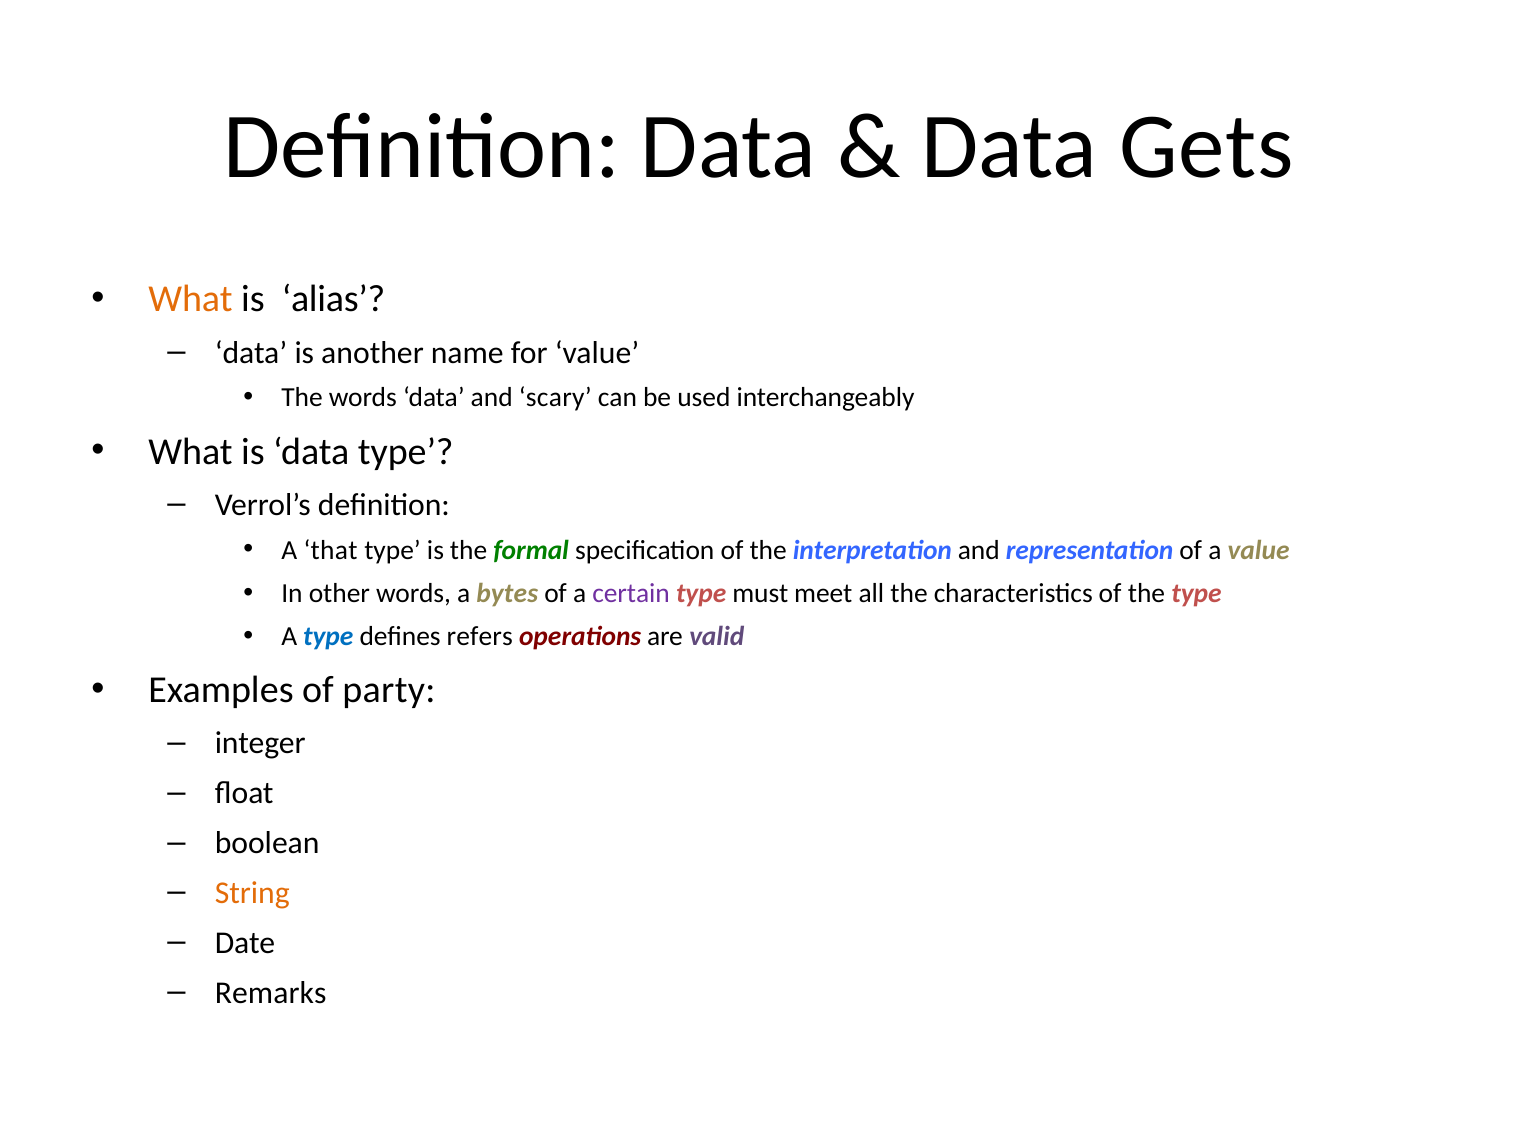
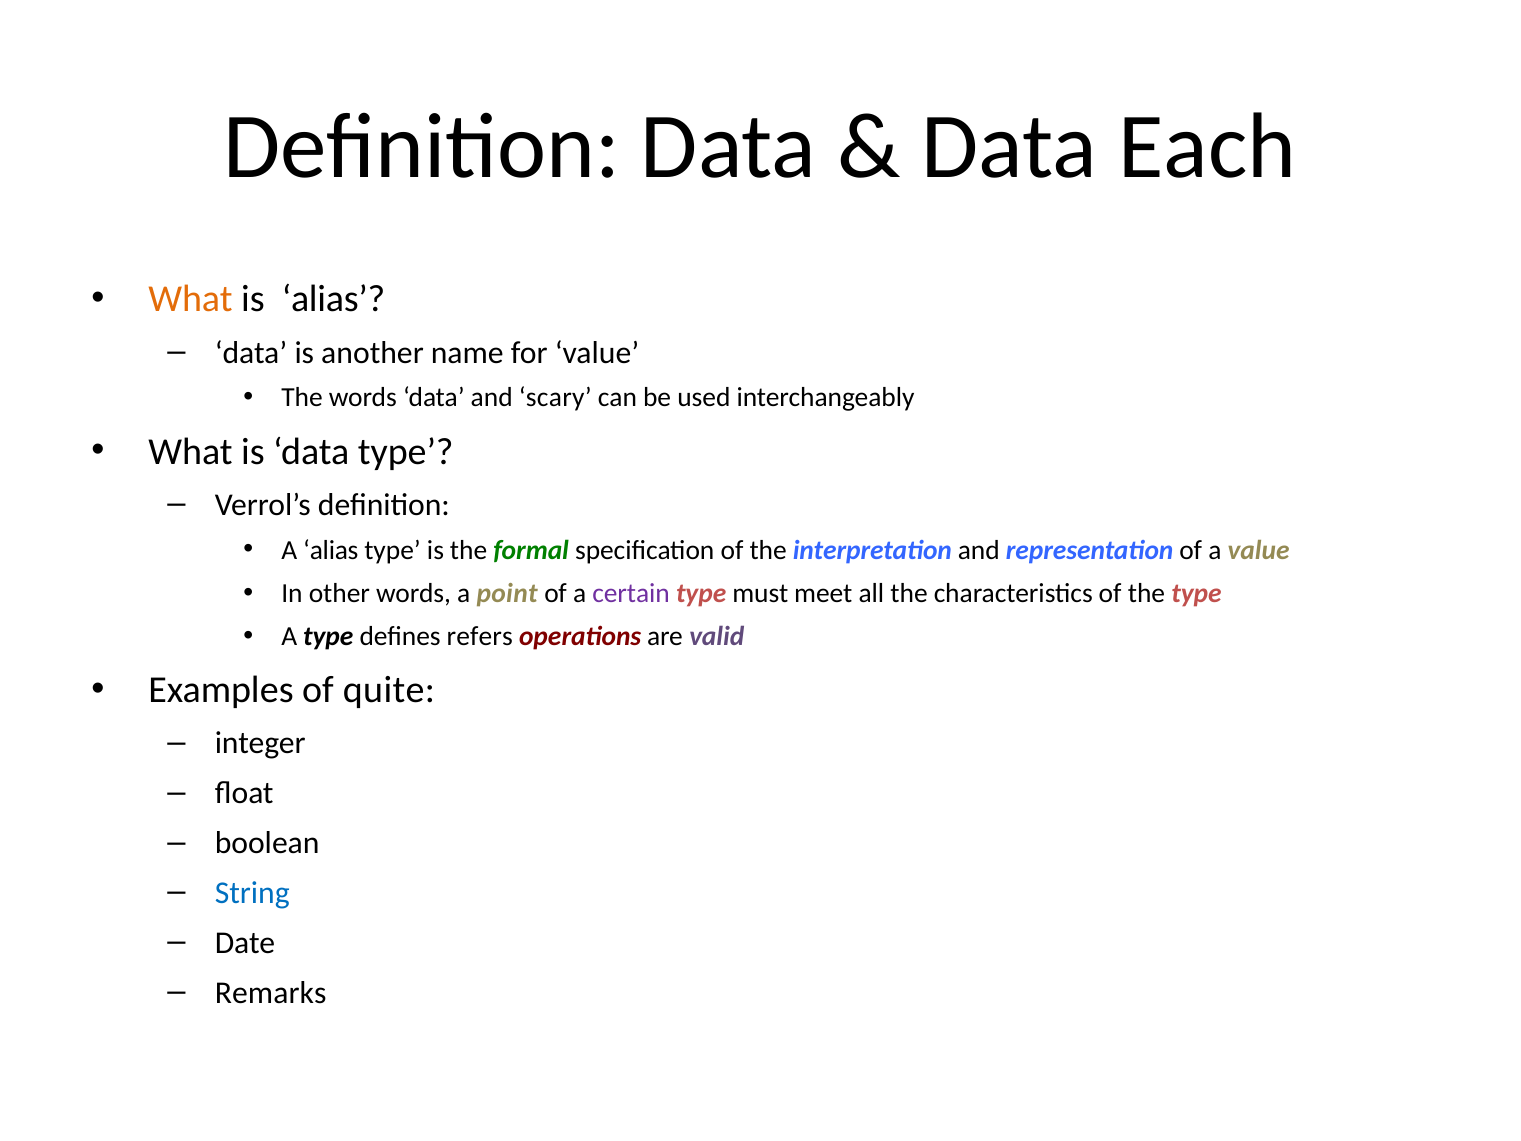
Gets: Gets -> Each
A that: that -> alias
bytes: bytes -> point
type at (328, 636) colour: blue -> black
party: party -> quite
String colour: orange -> blue
